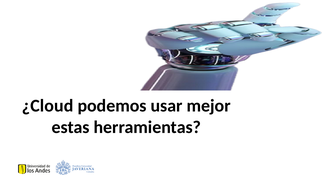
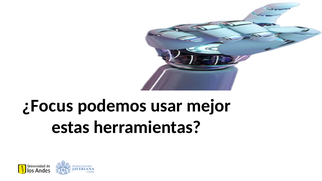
¿Cloud: ¿Cloud -> ¿Focus
